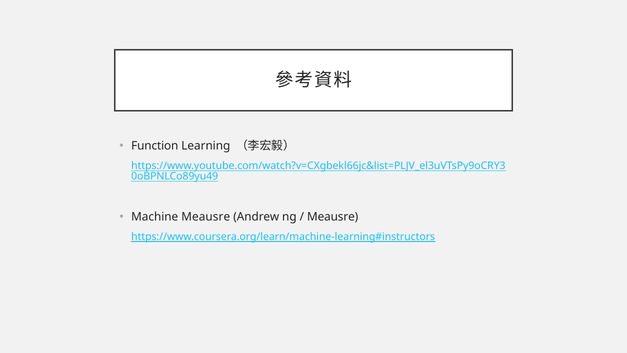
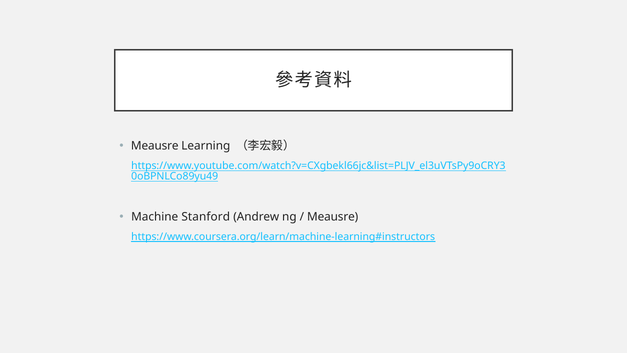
Function at (155, 146): Function -> Meausre
Machine Meausre: Meausre -> Stanford
